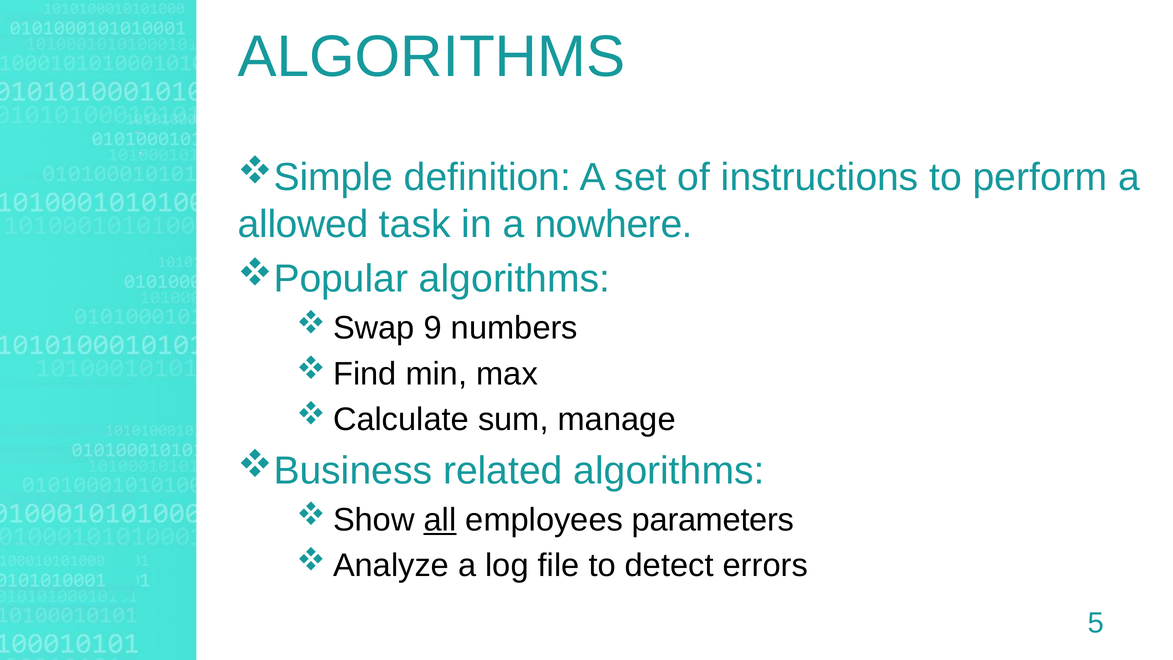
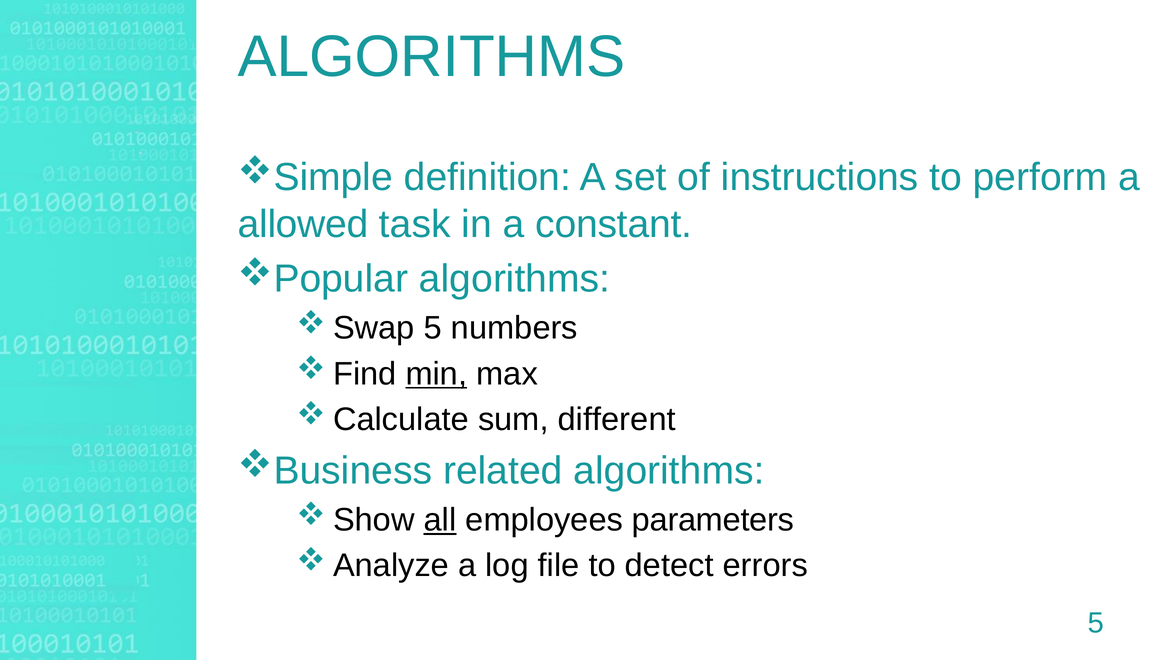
nowhere: nowhere -> constant
9 at (433, 328): 9 -> 5
min underline: none -> present
manage: manage -> different
